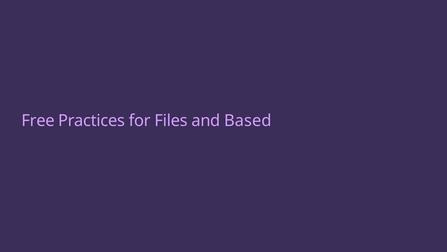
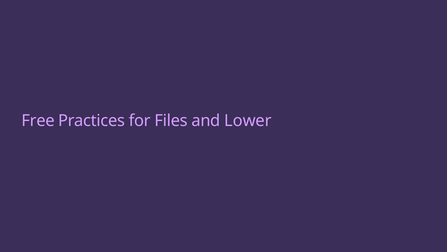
Based: Based -> Lower
